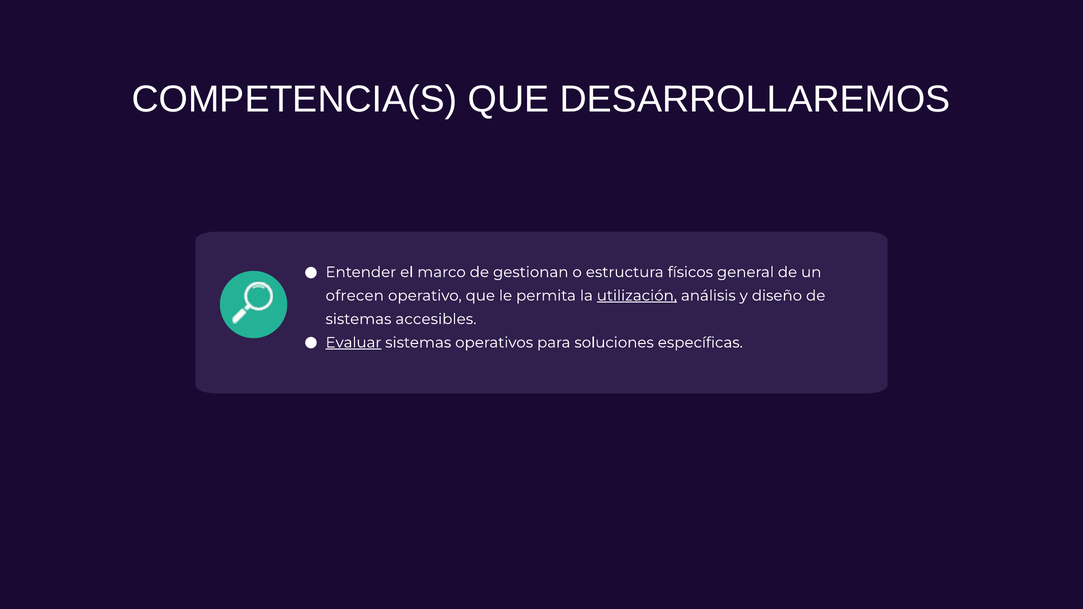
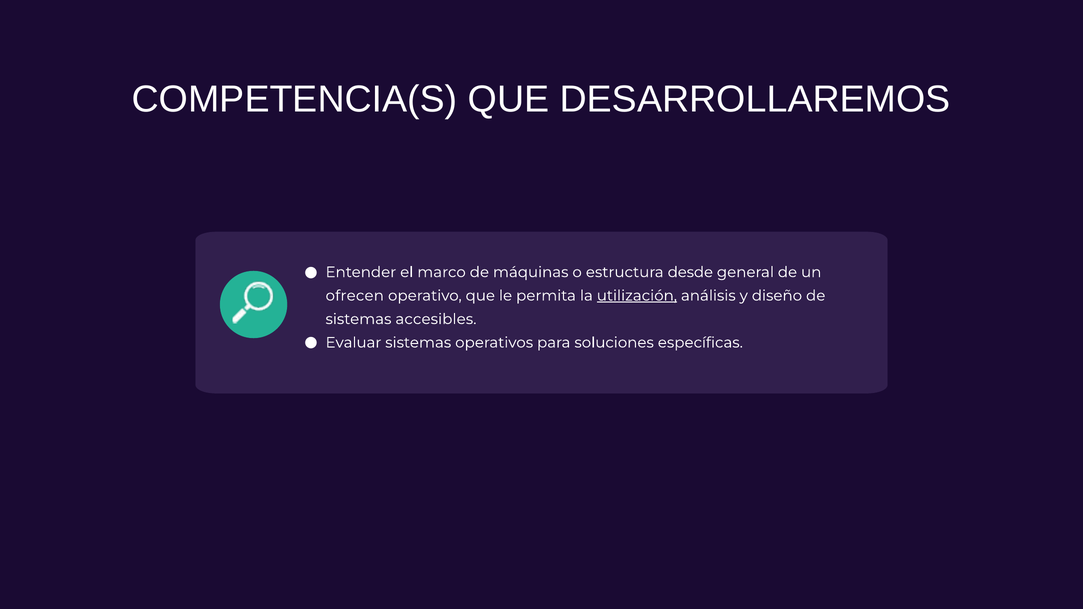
gestionan: gestionan -> máquinas
físicos: físicos -> desde
Evaluar underline: present -> none
